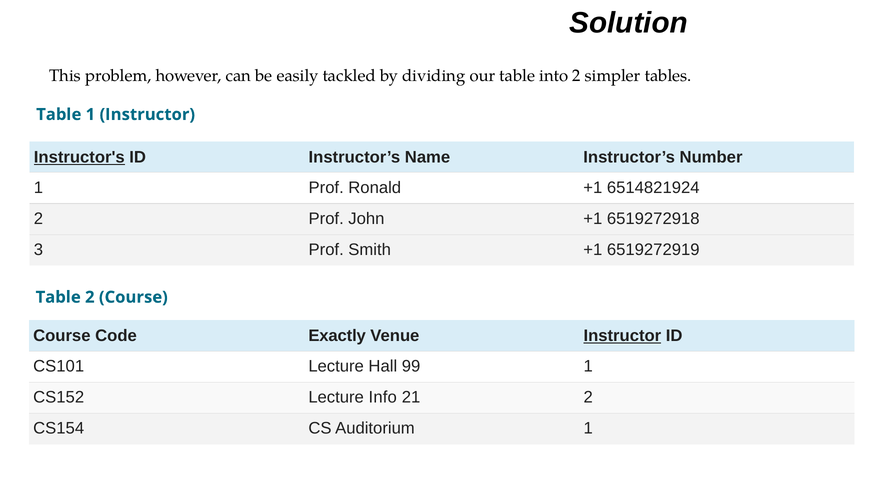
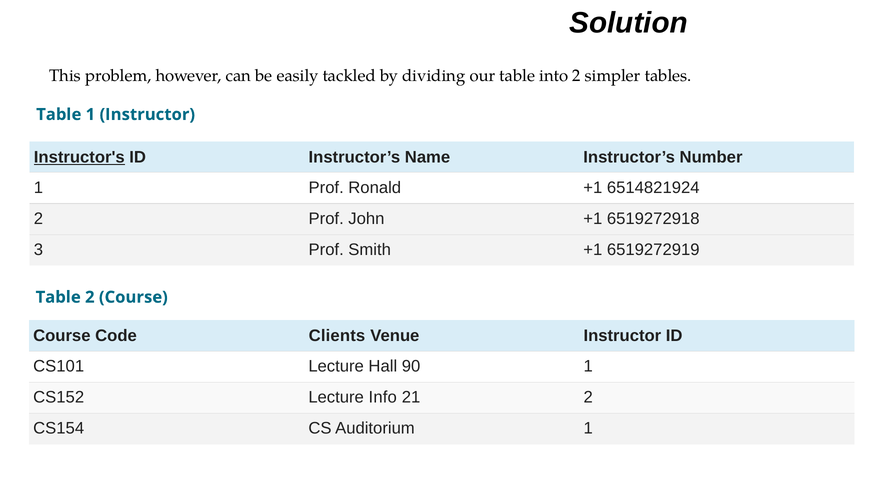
Exactly: Exactly -> Clients
Instructor at (622, 336) underline: present -> none
99: 99 -> 90
